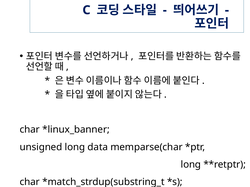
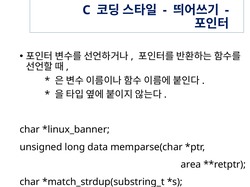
long at (191, 165): long -> area
